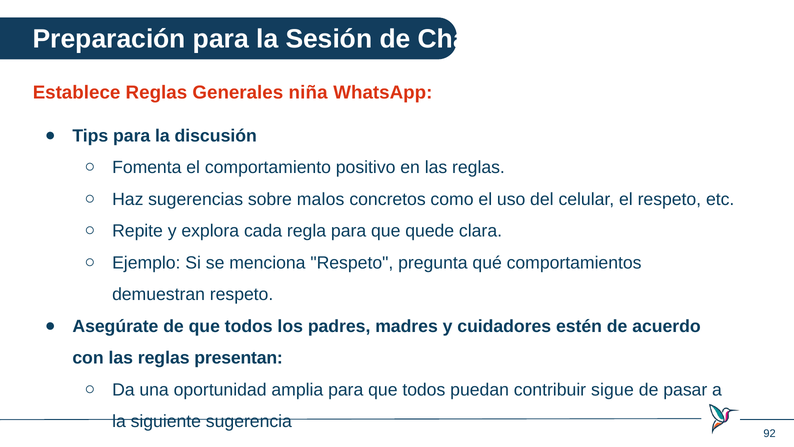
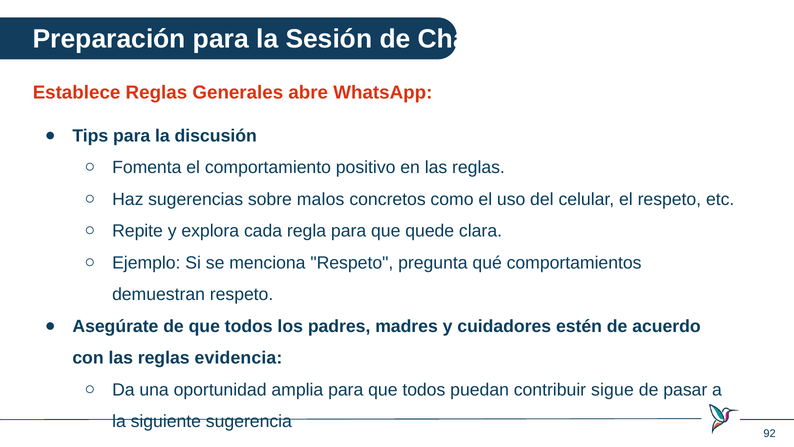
niña: niña -> abre
presentan: presentan -> evidencia
